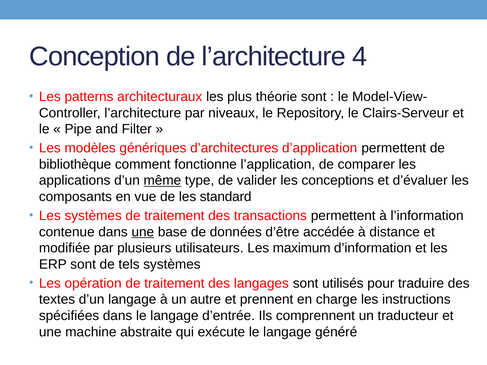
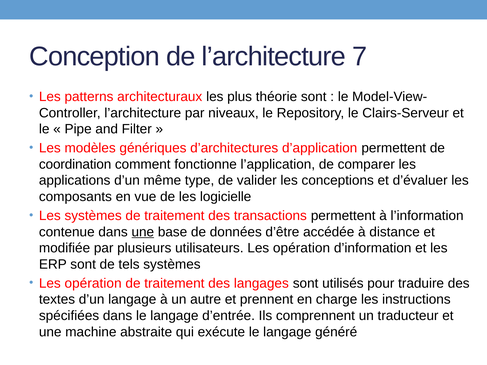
4: 4 -> 7
bibliothèque: bibliothèque -> coordination
même underline: present -> none
standard: standard -> logicielle
utilisateurs Les maximum: maximum -> opération
